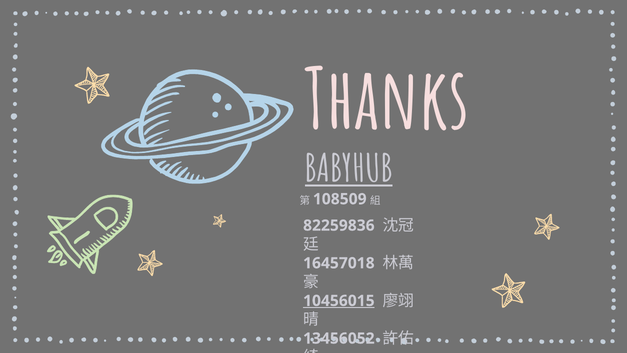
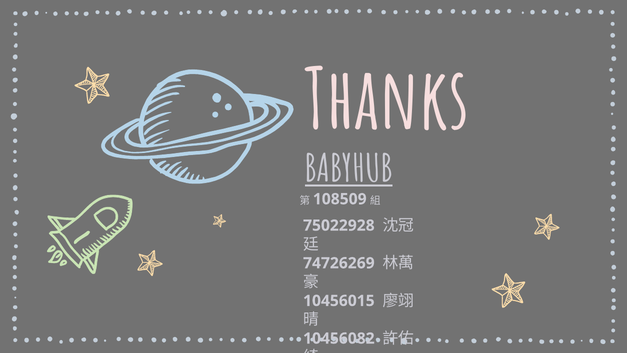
82259836: 82259836 -> 75022928
16457018: 16457018 -> 74726269
10456015 underline: present -> none
13456052: 13456052 -> 10456082
